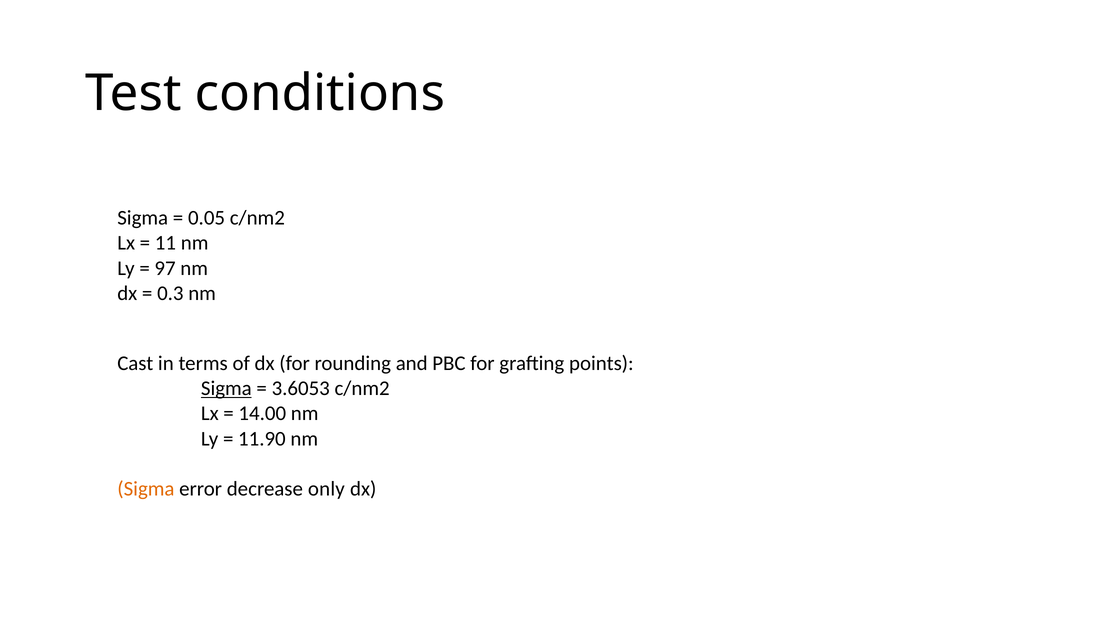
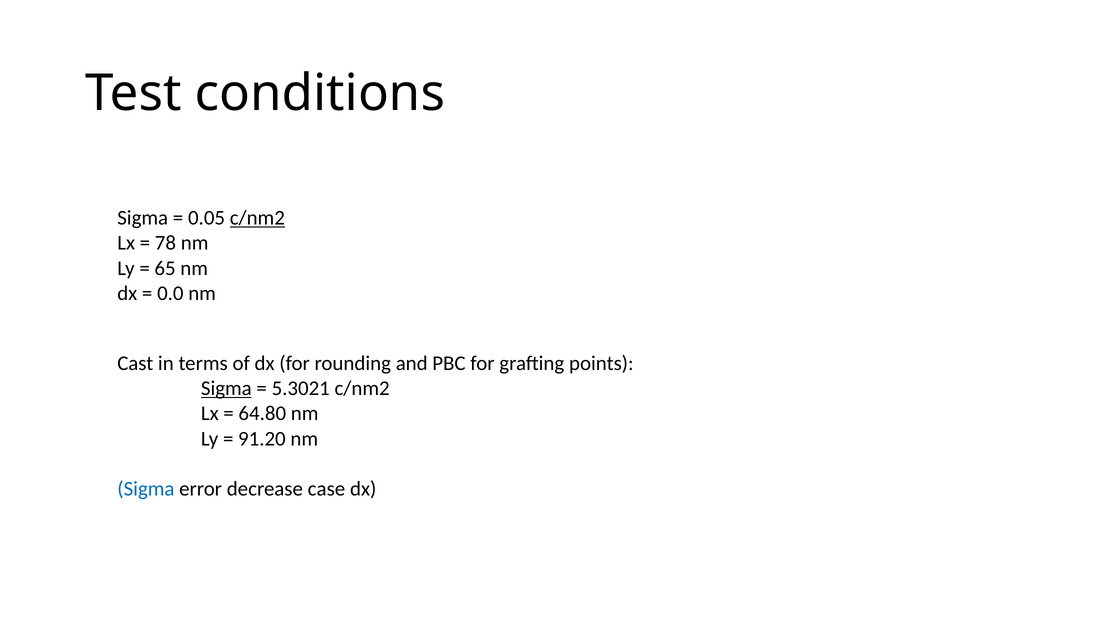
c/nm2 at (257, 218) underline: none -> present
11: 11 -> 78
97: 97 -> 65
0.3: 0.3 -> 0.0
3.6053: 3.6053 -> 5.3021
14.00: 14.00 -> 64.80
11.90: 11.90 -> 91.20
Sigma at (146, 489) colour: orange -> blue
only: only -> case
